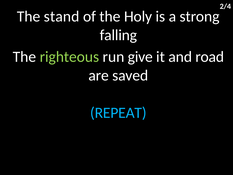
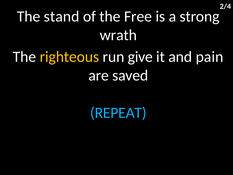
Holy: Holy -> Free
falling: falling -> wrath
righteous colour: light green -> yellow
road: road -> pain
